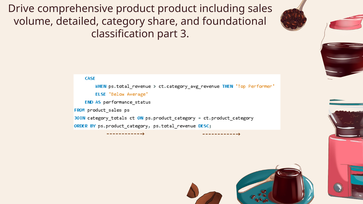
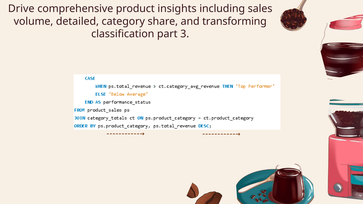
product product: product -> insights
foundational: foundational -> transforming
